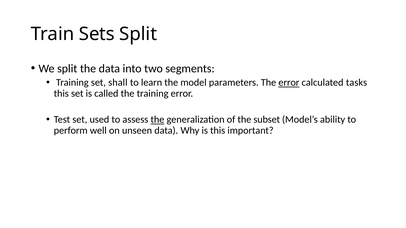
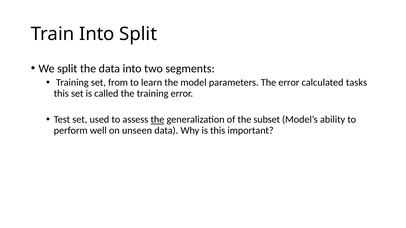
Train Sets: Sets -> Into
shall: shall -> from
error at (289, 83) underline: present -> none
